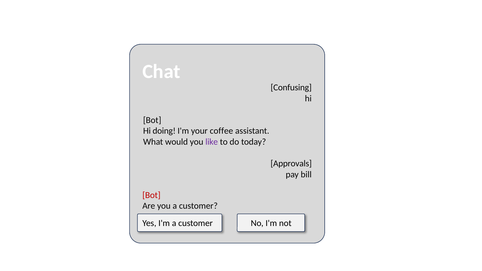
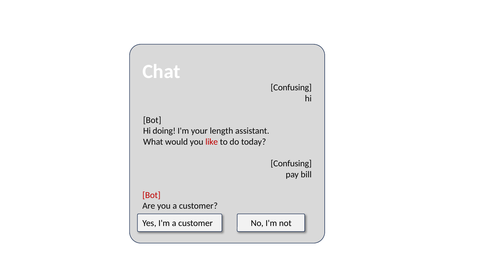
coffee: coffee -> length
like colour: purple -> red
Approvals at (291, 164): Approvals -> Confusing
